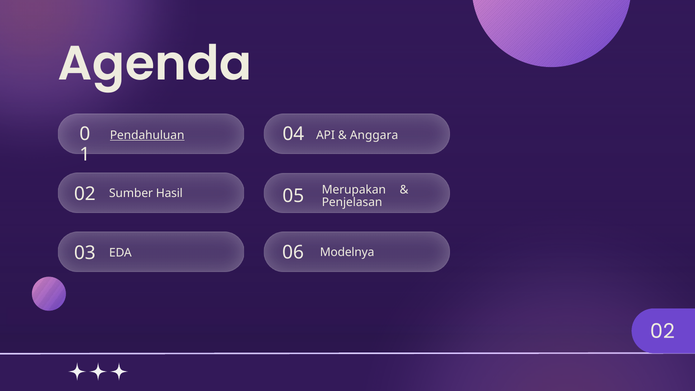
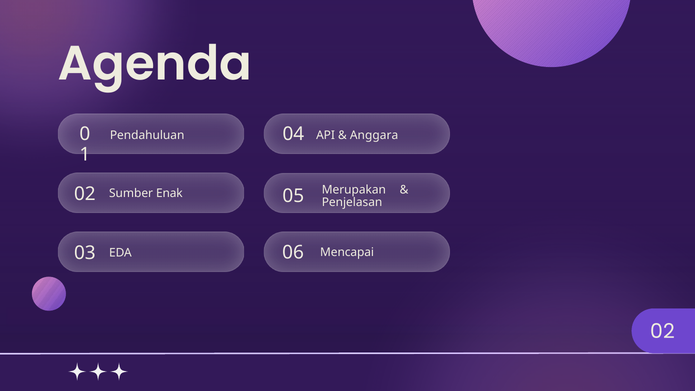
Pendahuluan underline: present -> none
Hasil: Hasil -> Enak
Modelnya: Modelnya -> Mencapai
